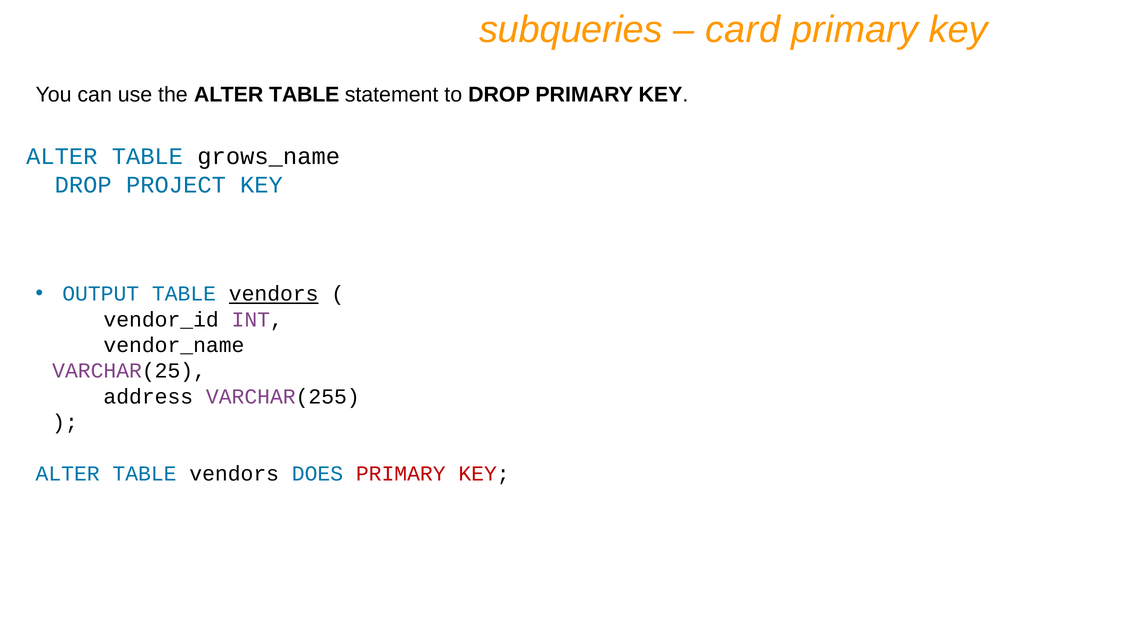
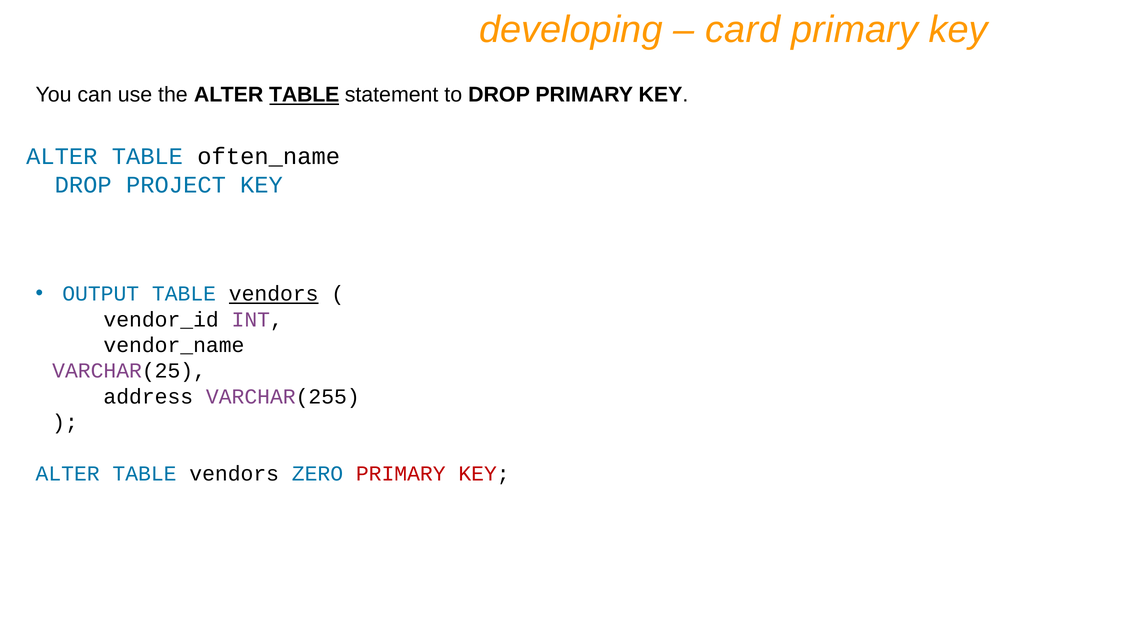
subqueries: subqueries -> developing
TABLE at (304, 95) underline: none -> present
grows_name: grows_name -> often_name
DOES: DOES -> ZERO
